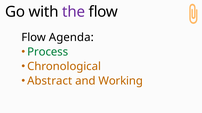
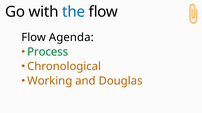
the colour: purple -> blue
Abstract: Abstract -> Working
Working: Working -> Douglas
